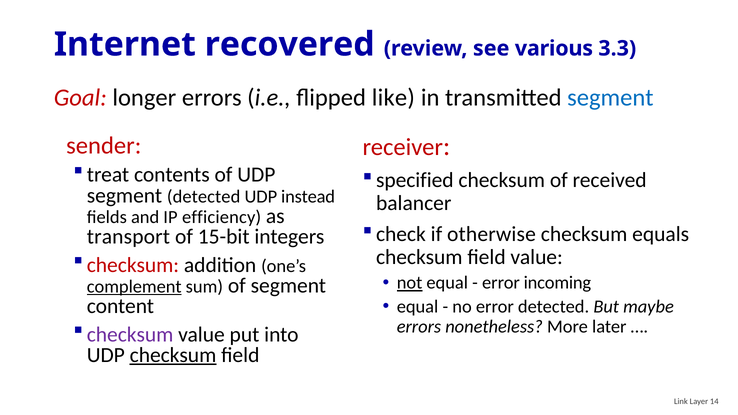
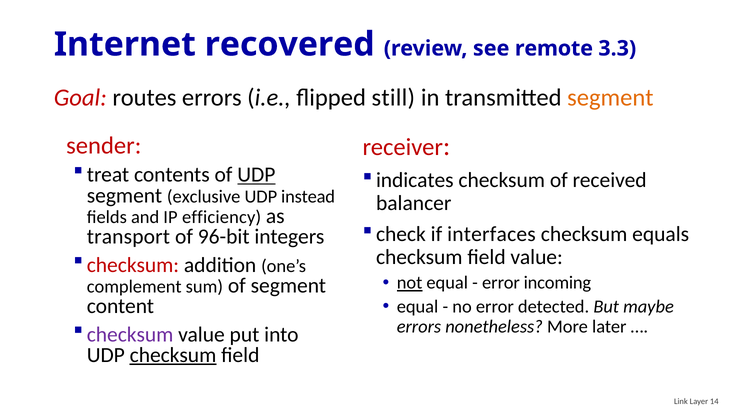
various: various -> remote
longer: longer -> routes
like: like -> still
segment at (610, 98) colour: blue -> orange
UDP at (256, 175) underline: none -> present
specified: specified -> indicates
segment detected: detected -> exclusive
otherwise: otherwise -> interfaces
15-bit: 15-bit -> 96-bit
complement underline: present -> none
